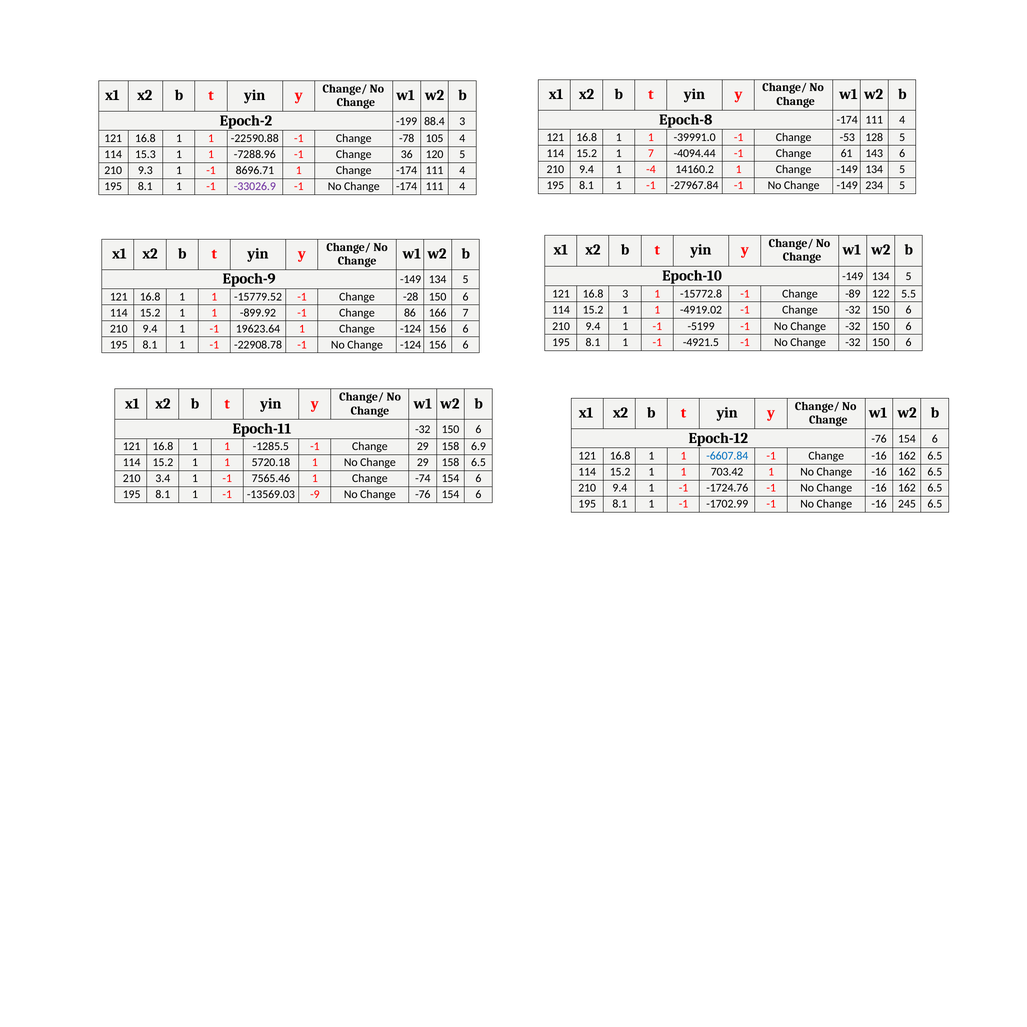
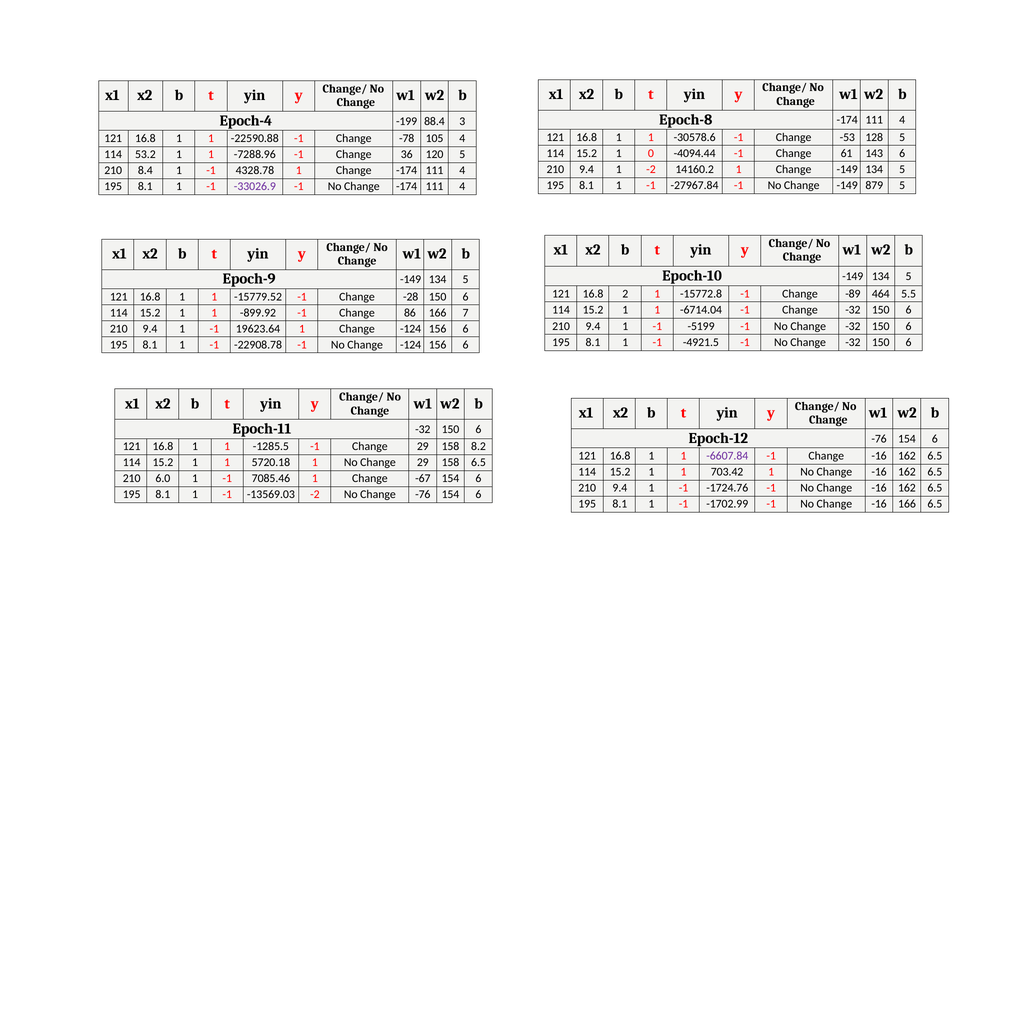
Epoch-2: Epoch-2 -> Epoch-4
-39991.0: -39991.0 -> -30578.6
1 7: 7 -> 0
15.3: 15.3 -> 53.2
1 -4: -4 -> -2
9.3: 9.3 -> 8.4
8696.71: 8696.71 -> 4328.78
234: 234 -> 879
16.8 3: 3 -> 2
122: 122 -> 464
-4919.02: -4919.02 -> -6714.04
6.9: 6.9 -> 8.2
-6607.84 colour: blue -> purple
3.4: 3.4 -> 6.0
7565.46: 7565.46 -> 7085.46
-74: -74 -> -67
-13569.03 -9: -9 -> -2
-16 245: 245 -> 166
